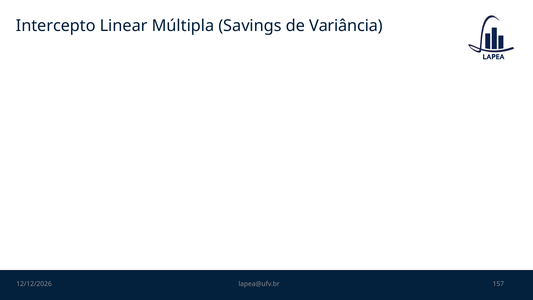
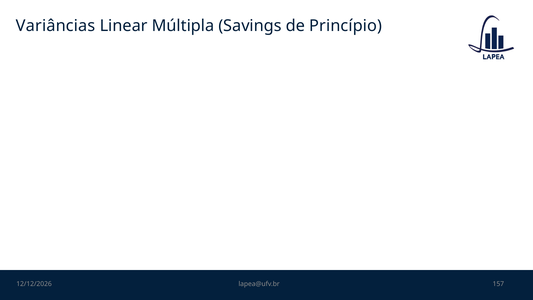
Intercepto: Intercepto -> Variâncias
Variância: Variância -> Princípio
